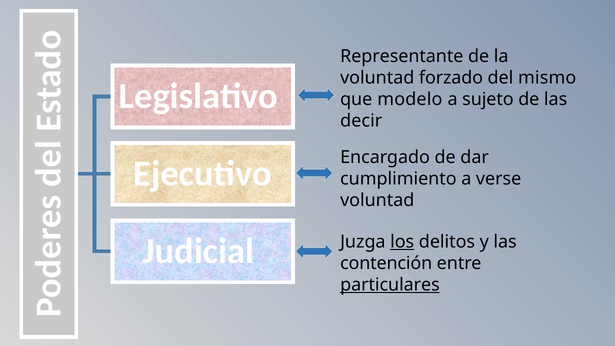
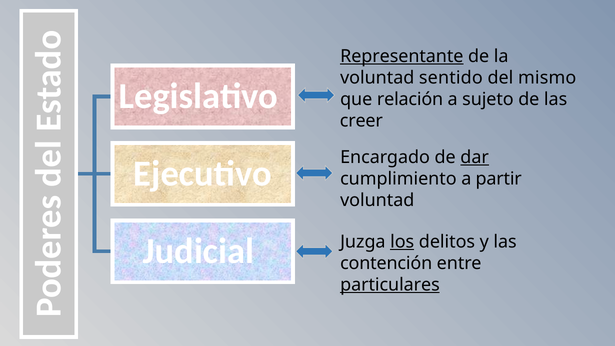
Representante underline: none -> present
forzado: forzado -> sentido
modelo: modelo -> relación
decir: decir -> creer
dar underline: none -> present
verse: verse -> partir
